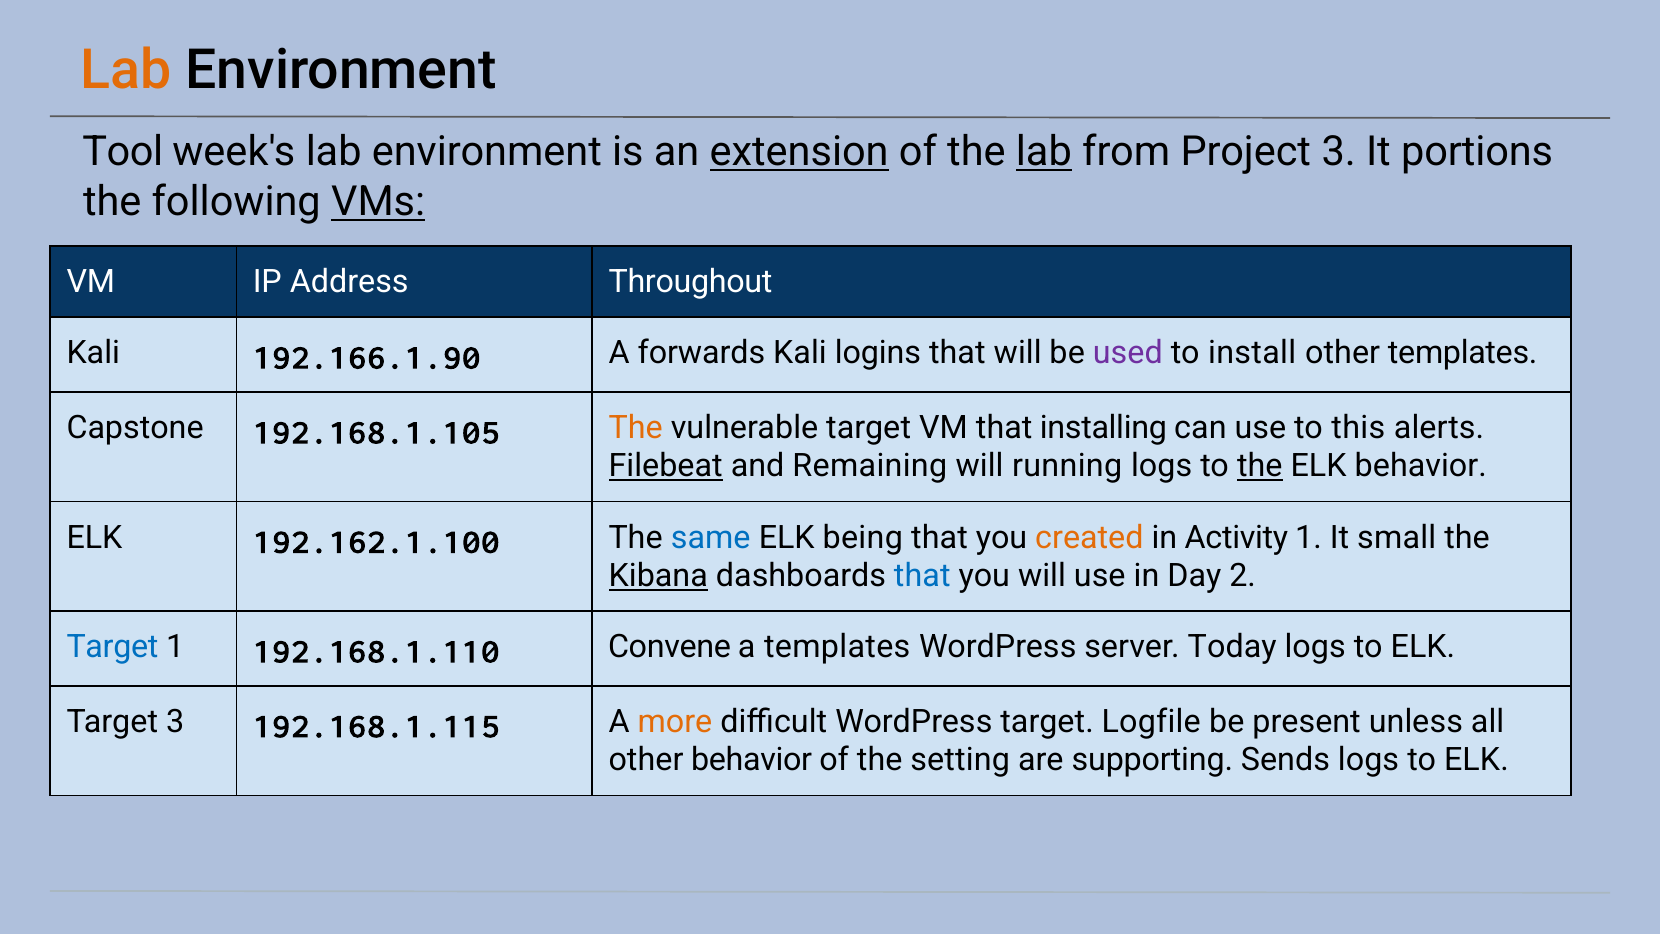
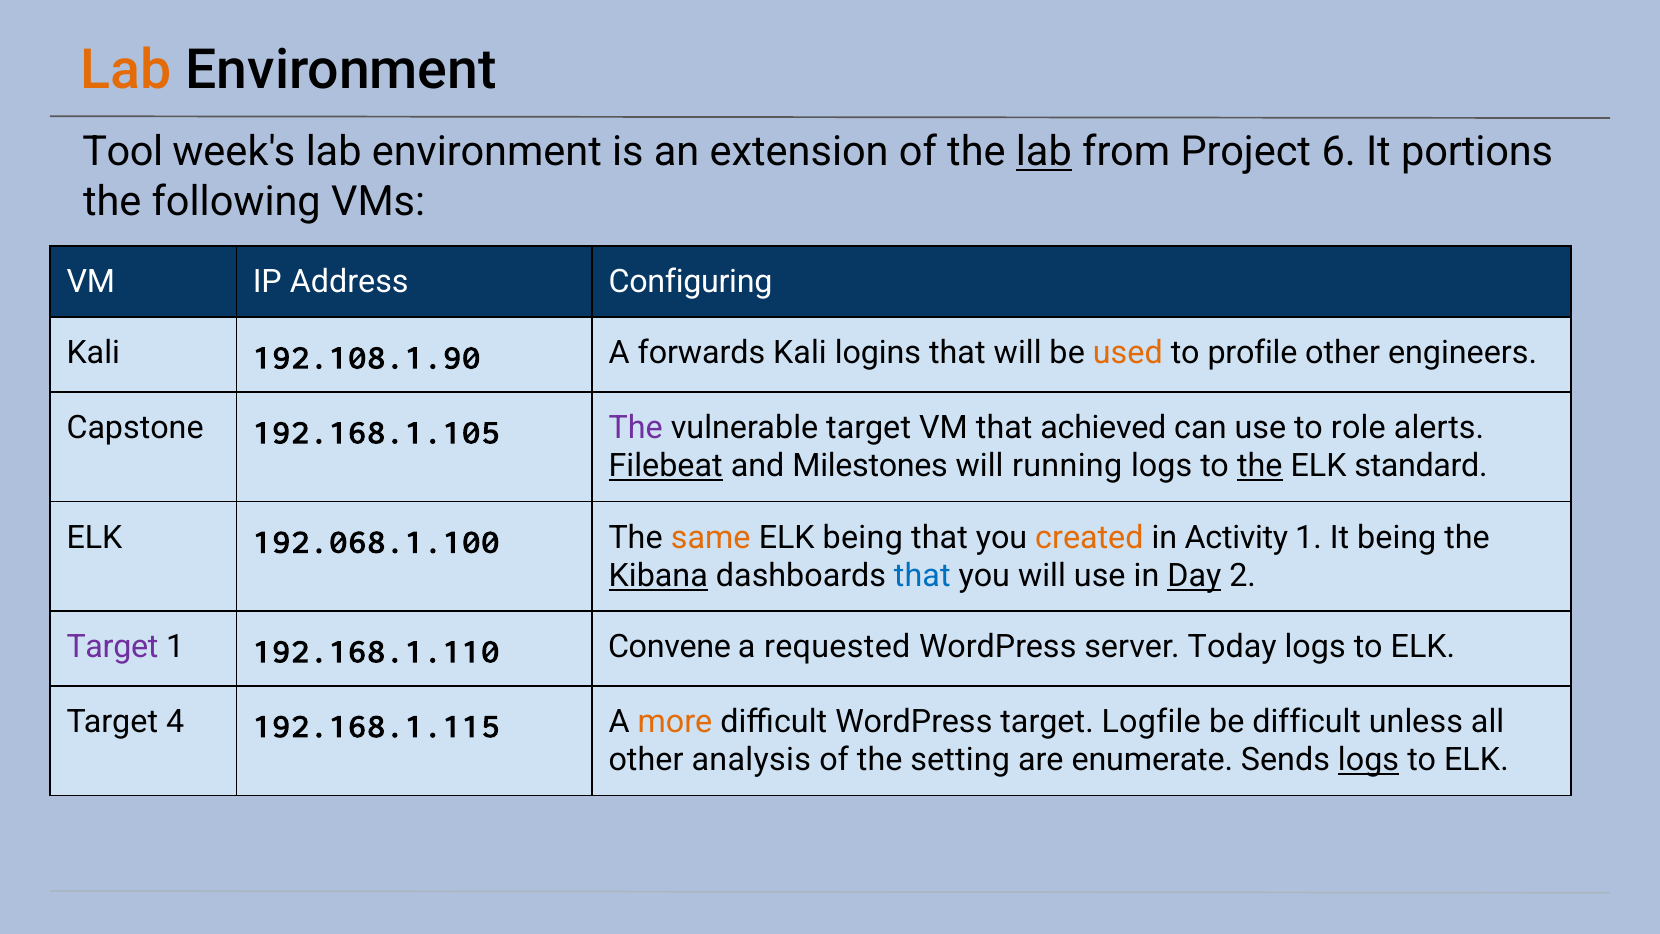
extension underline: present -> none
Project 3: 3 -> 6
VMs underline: present -> none
Throughout: Throughout -> Configuring
192.166.1.90: 192.166.1.90 -> 192.108.1.90
used colour: purple -> orange
install: install -> profile
other templates: templates -> engineers
The at (636, 428) colour: orange -> purple
installing: installing -> achieved
this: this -> role
Remaining: Remaining -> Milestones
ELK behavior: behavior -> standard
192.162.1.100: 192.162.1.100 -> 192.068.1.100
same colour: blue -> orange
It small: small -> being
Day underline: none -> present
Target at (112, 647) colour: blue -> purple
a templates: templates -> requested
Target 3: 3 -> 4
be present: present -> difficult
other behavior: behavior -> analysis
supporting: supporting -> enumerate
logs at (1369, 760) underline: none -> present
